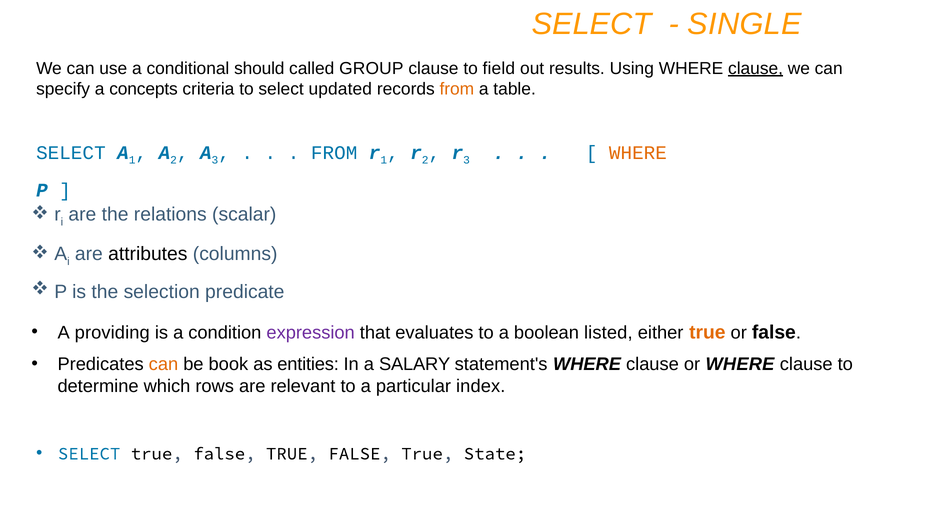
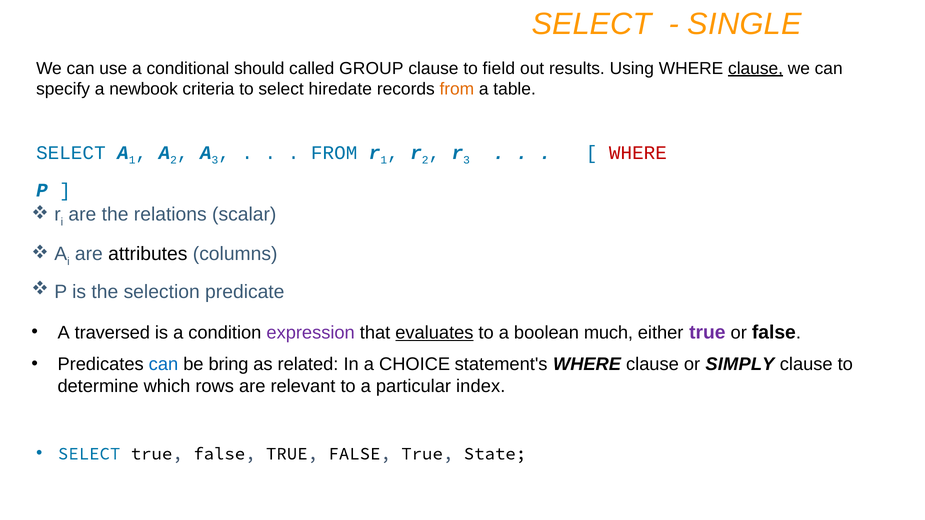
concepts: concepts -> newbook
updated: updated -> hiredate
WHERE at (638, 153) colour: orange -> red
providing: providing -> traversed
evaluates underline: none -> present
listed: listed -> much
true at (707, 333) colour: orange -> purple
can at (163, 364) colour: orange -> blue
book: book -> bring
entities: entities -> related
SALARY: SALARY -> CHOICE
or WHERE: WHERE -> SIMPLY
